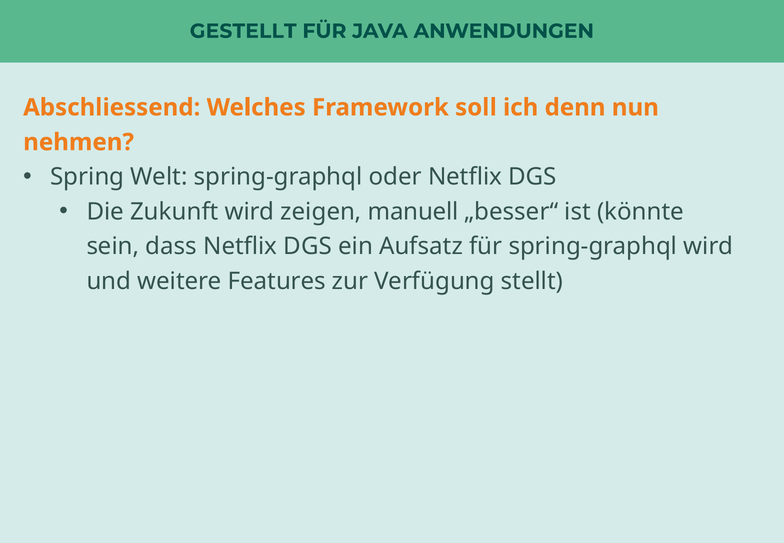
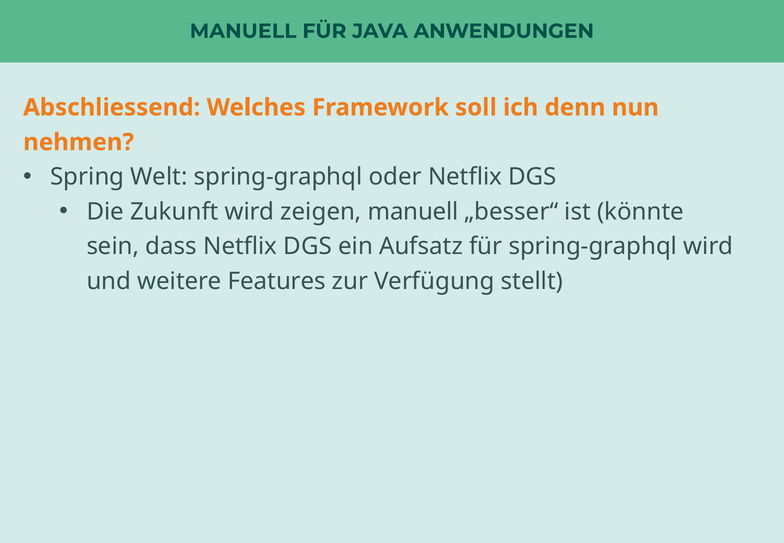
GESTELLT at (243, 31): GESTELLT -> MANUELL
